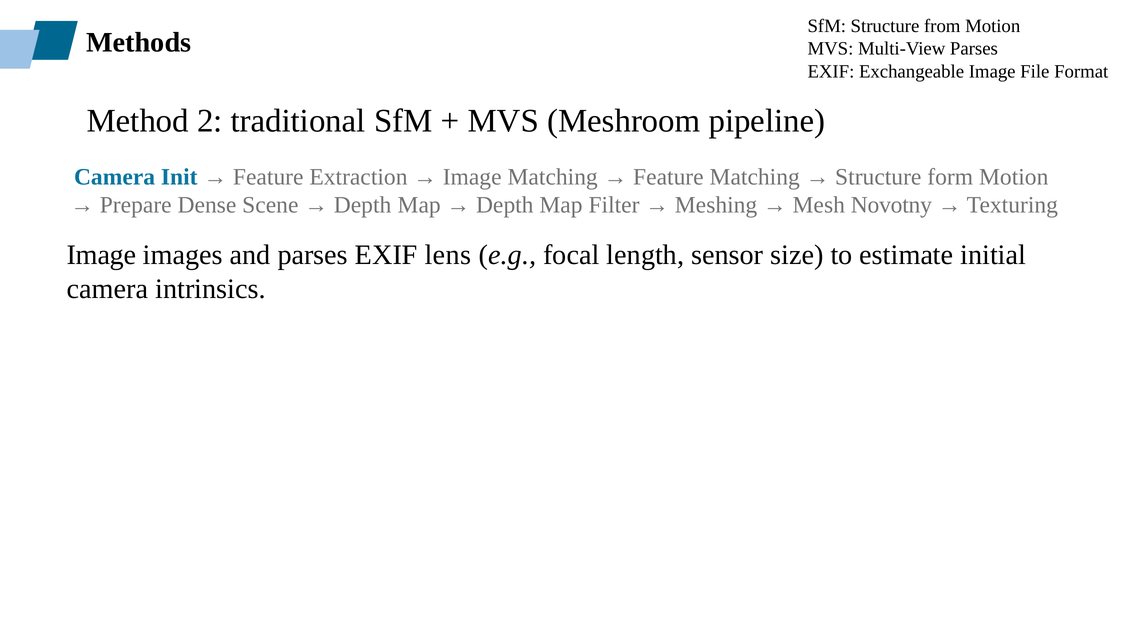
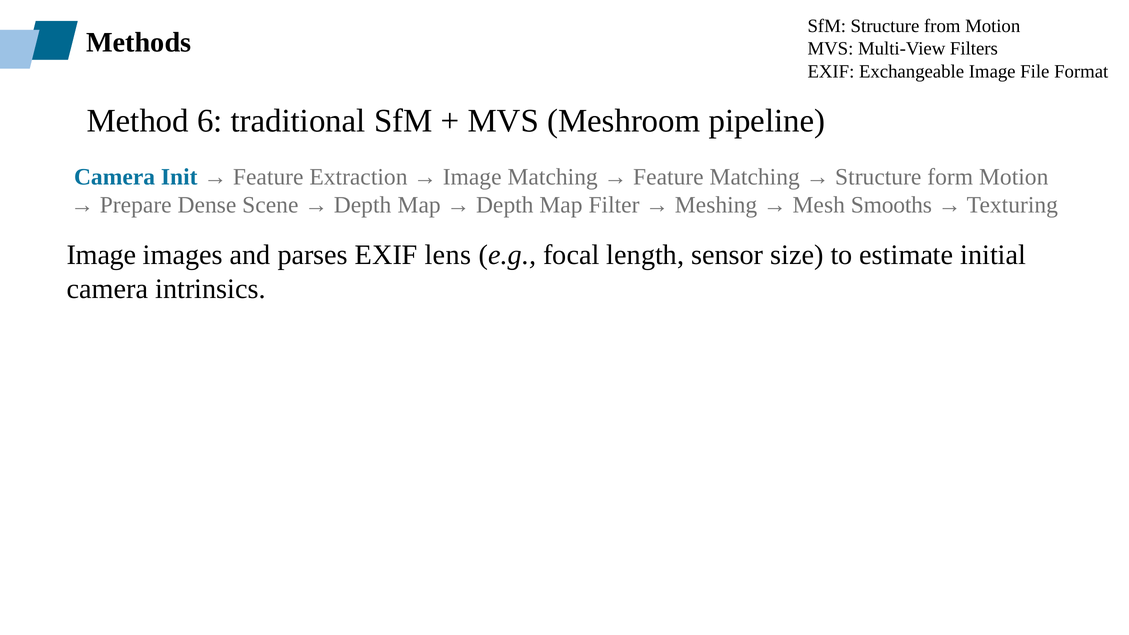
Multi-View Parses: Parses -> Filters
2: 2 -> 6
Novotny: Novotny -> Smooths
